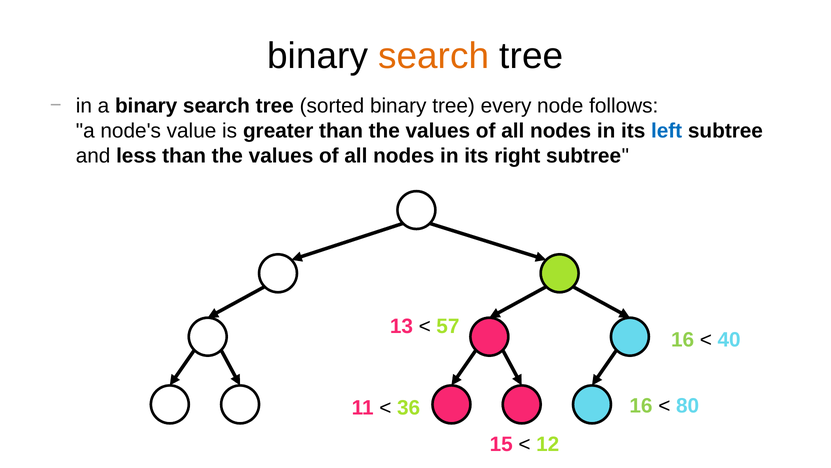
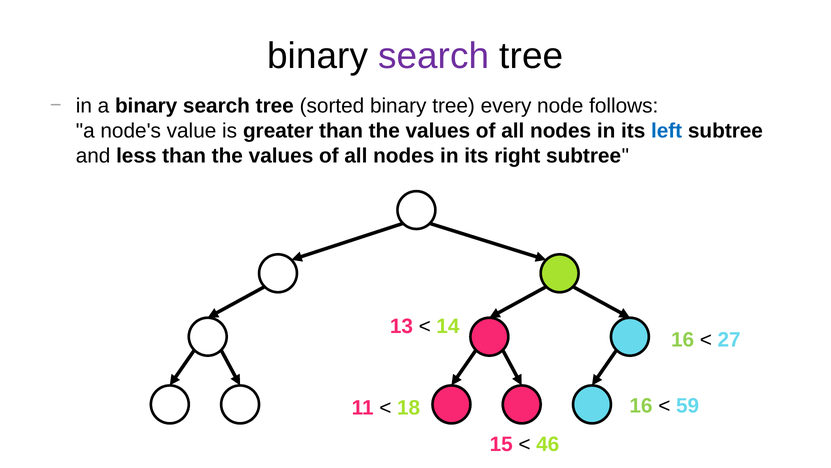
search at (434, 56) colour: orange -> purple
57: 57 -> 14
40: 40 -> 27
80: 80 -> 59
36: 36 -> 18
12: 12 -> 46
